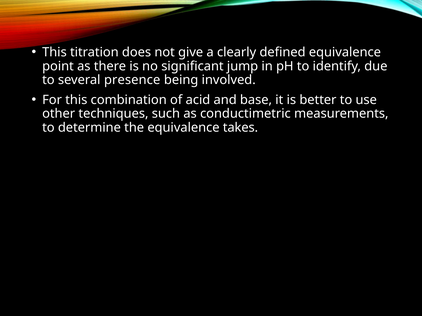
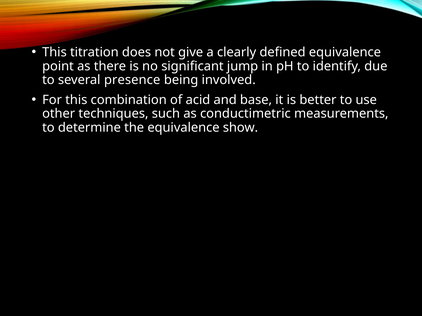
takes: takes -> show
